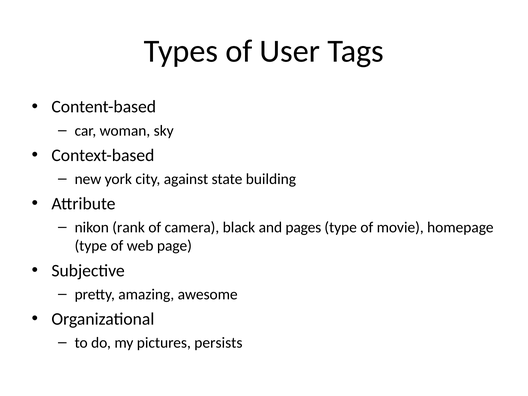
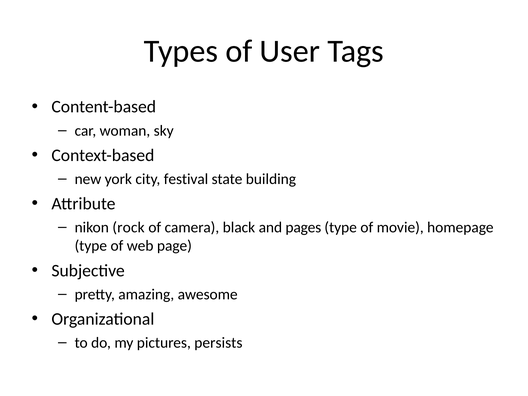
against: against -> festival
rank: rank -> rock
